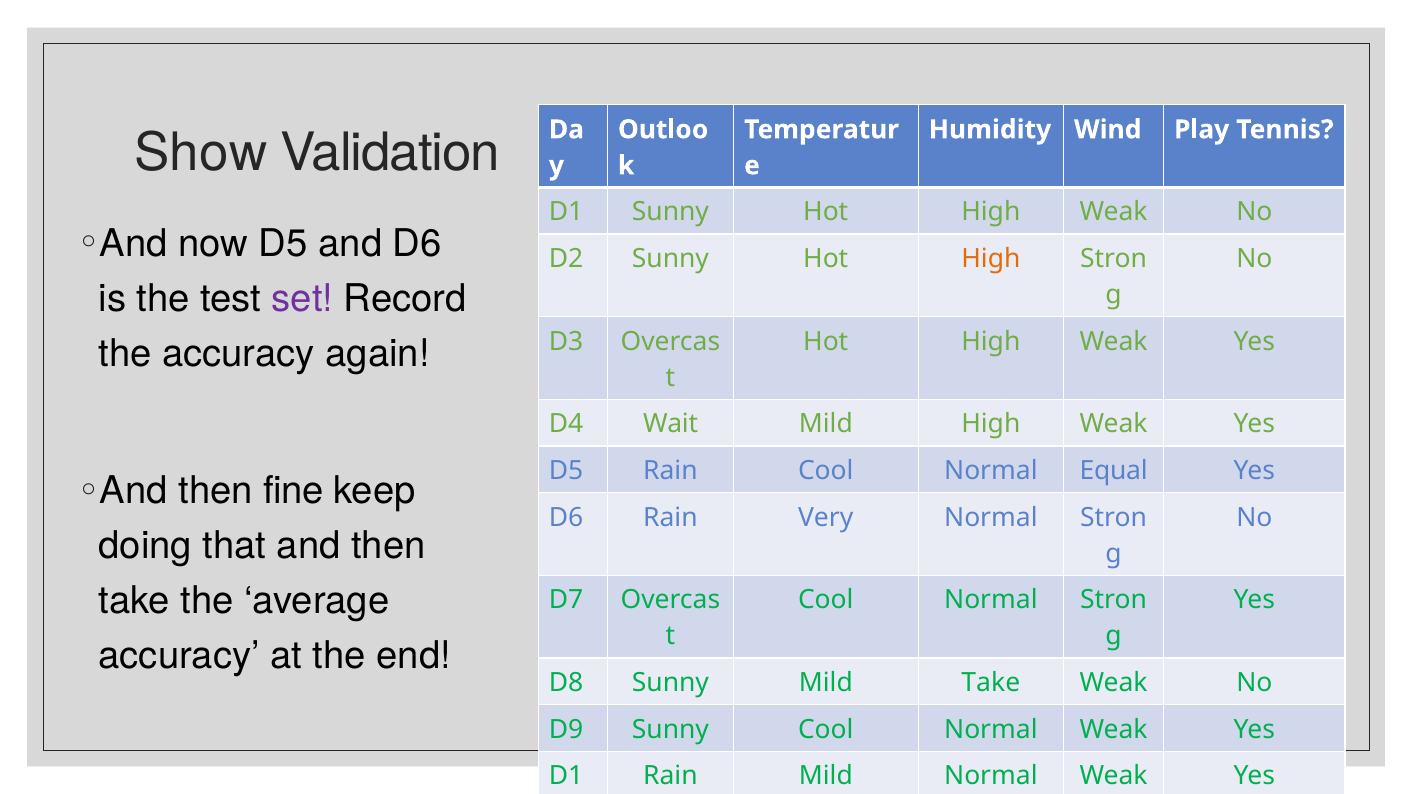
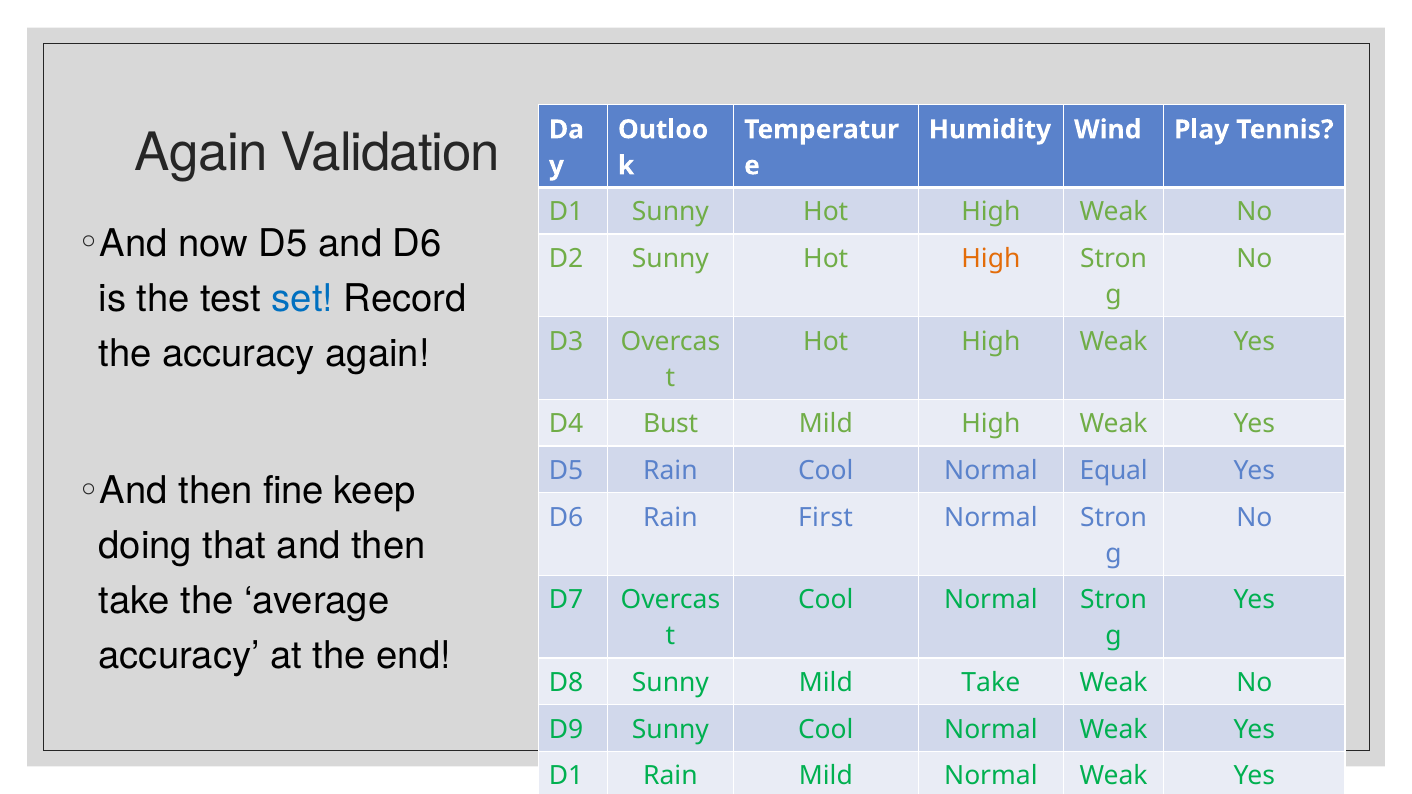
Show at (201, 153): Show -> Again
set colour: purple -> blue
Wait: Wait -> Bust
Very: Very -> First
